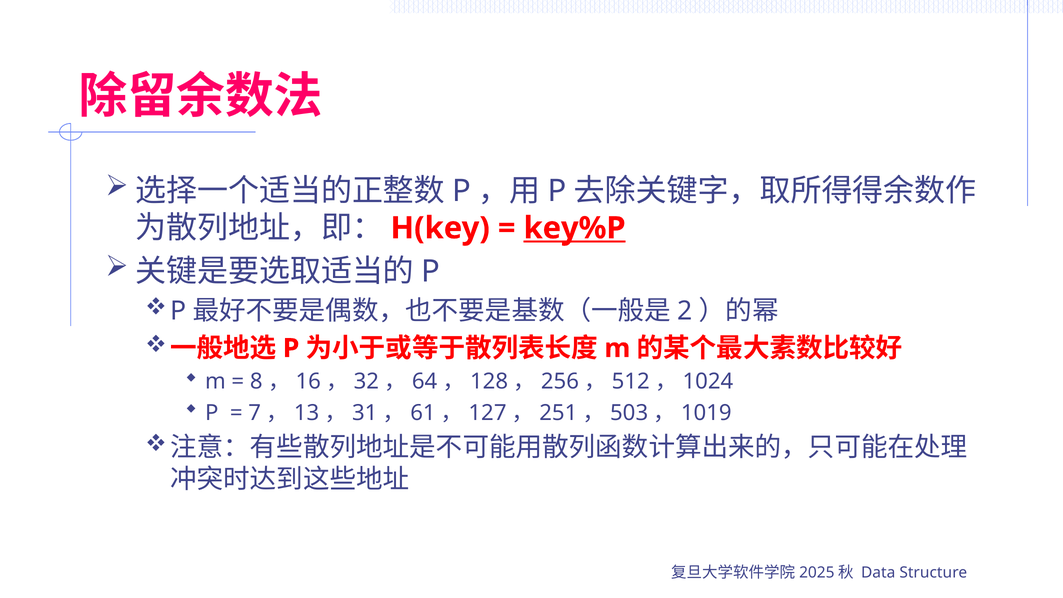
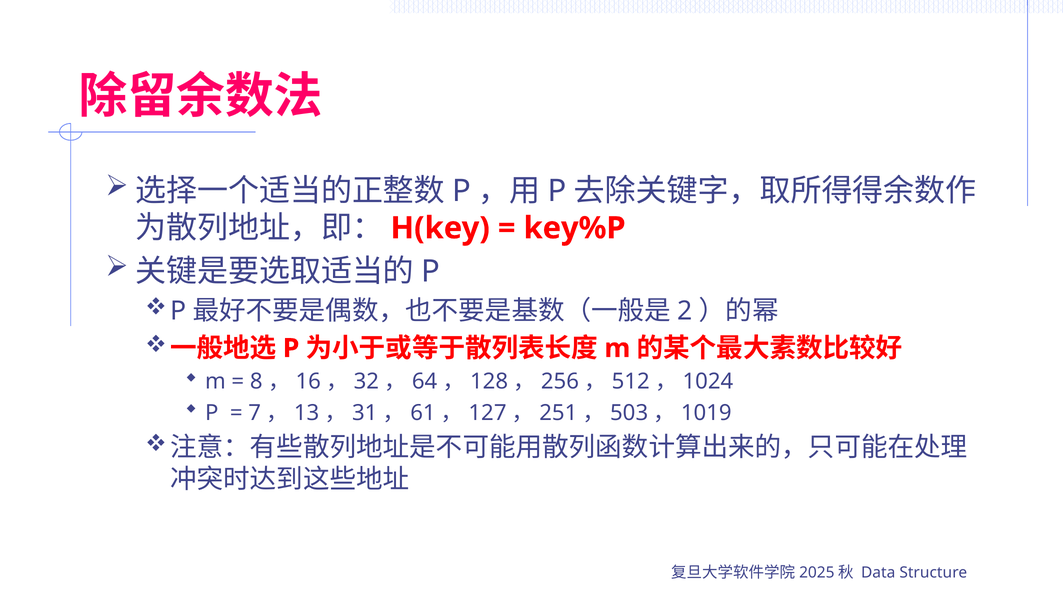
key%P underline: present -> none
